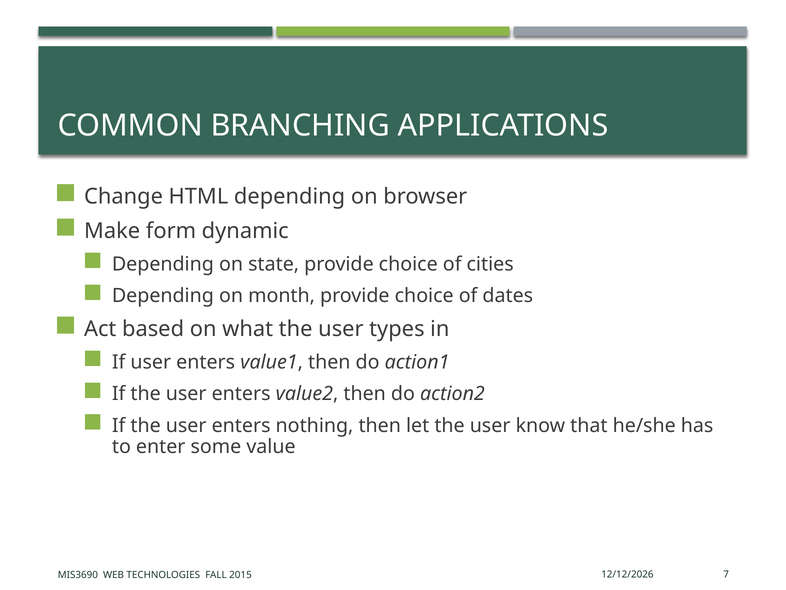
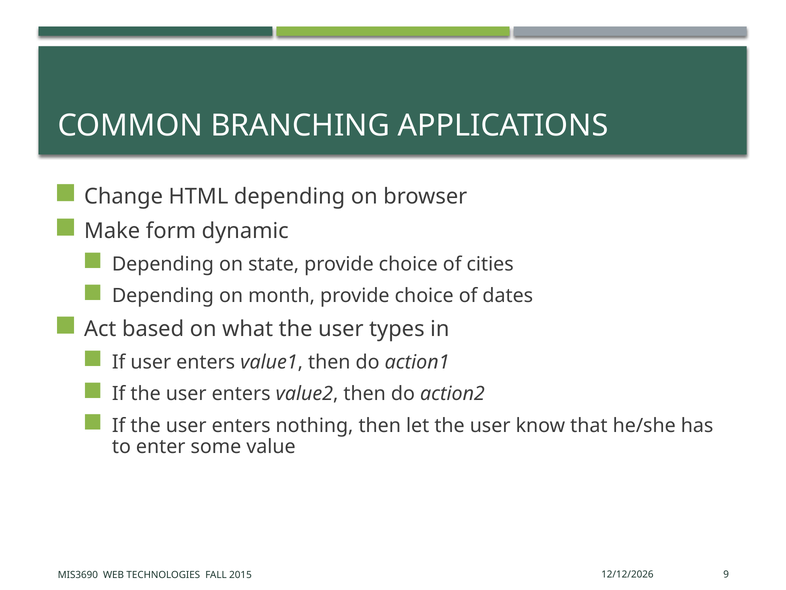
7: 7 -> 9
